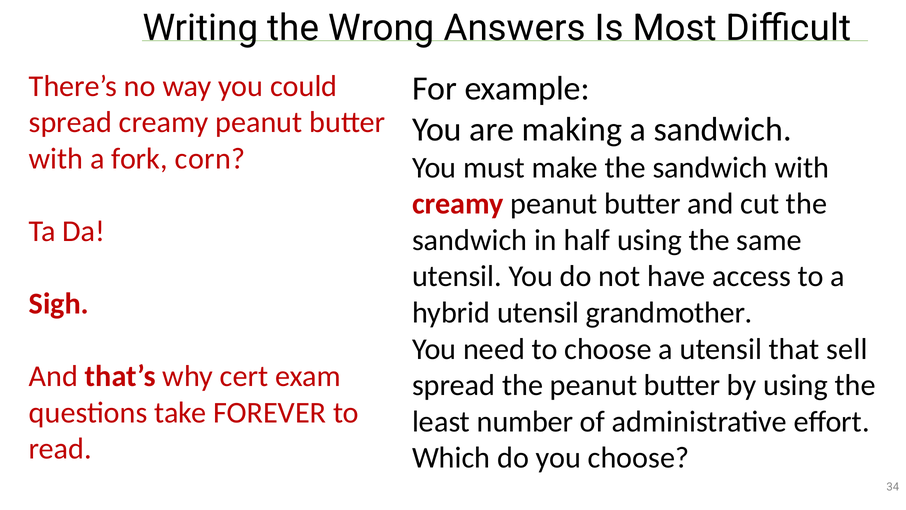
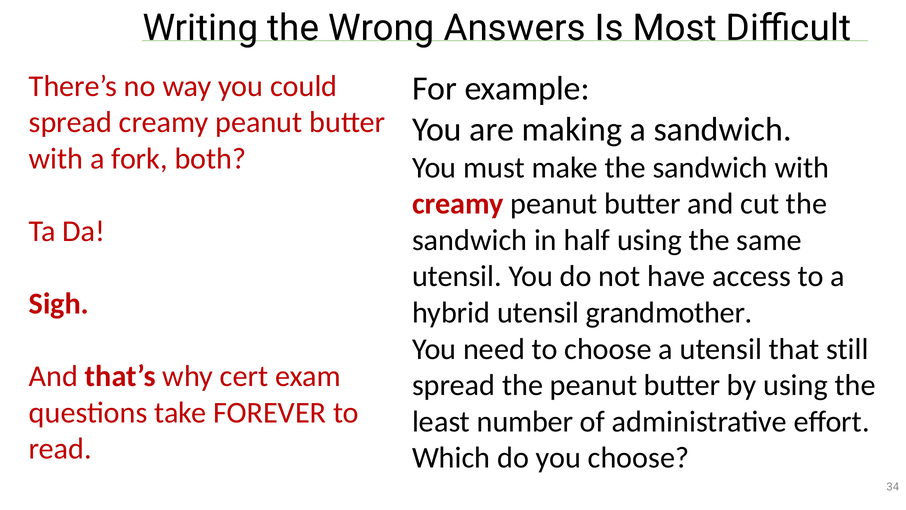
corn: corn -> both
sell: sell -> still
